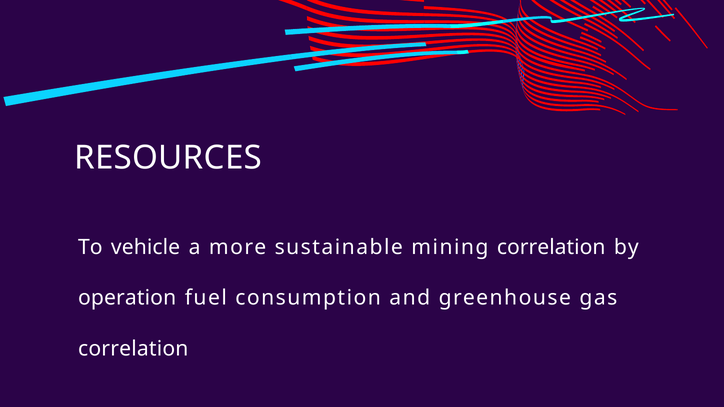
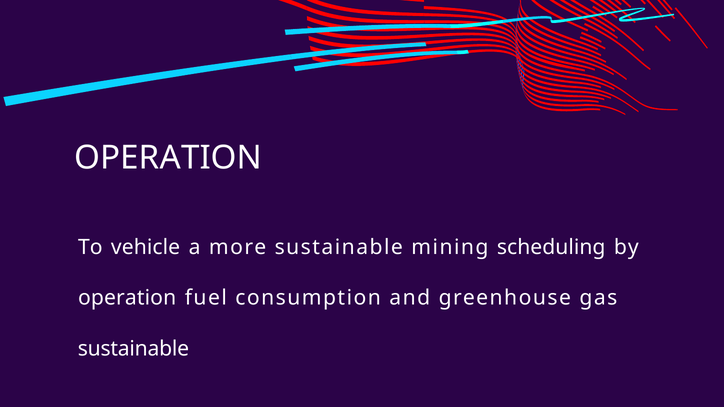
RESOURCES at (168, 158): RESOURCES -> OPERATION
mining correlation: correlation -> scheduling
correlation at (133, 349): correlation -> sustainable
